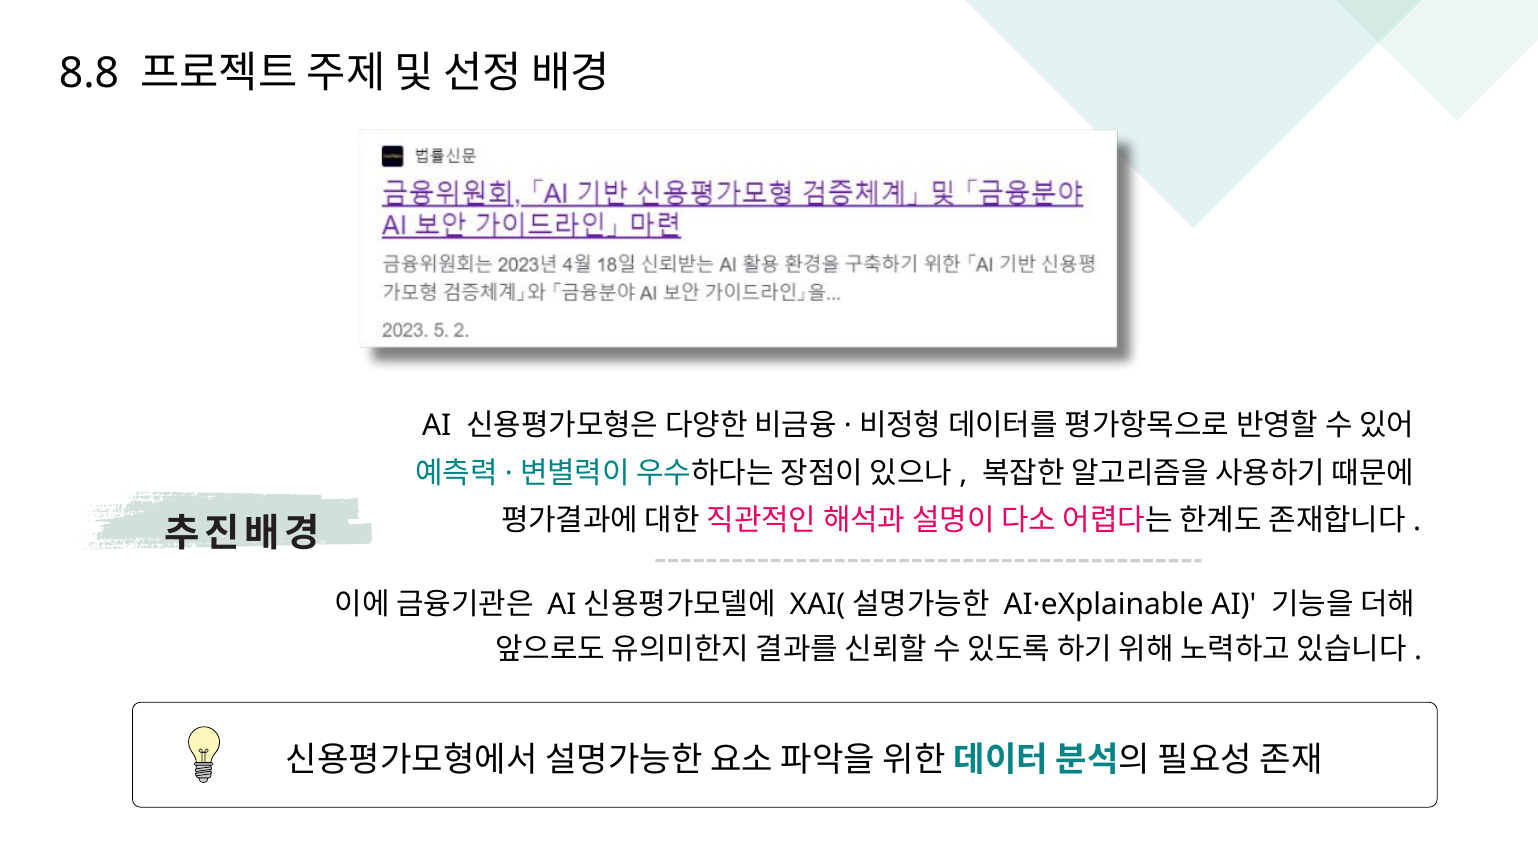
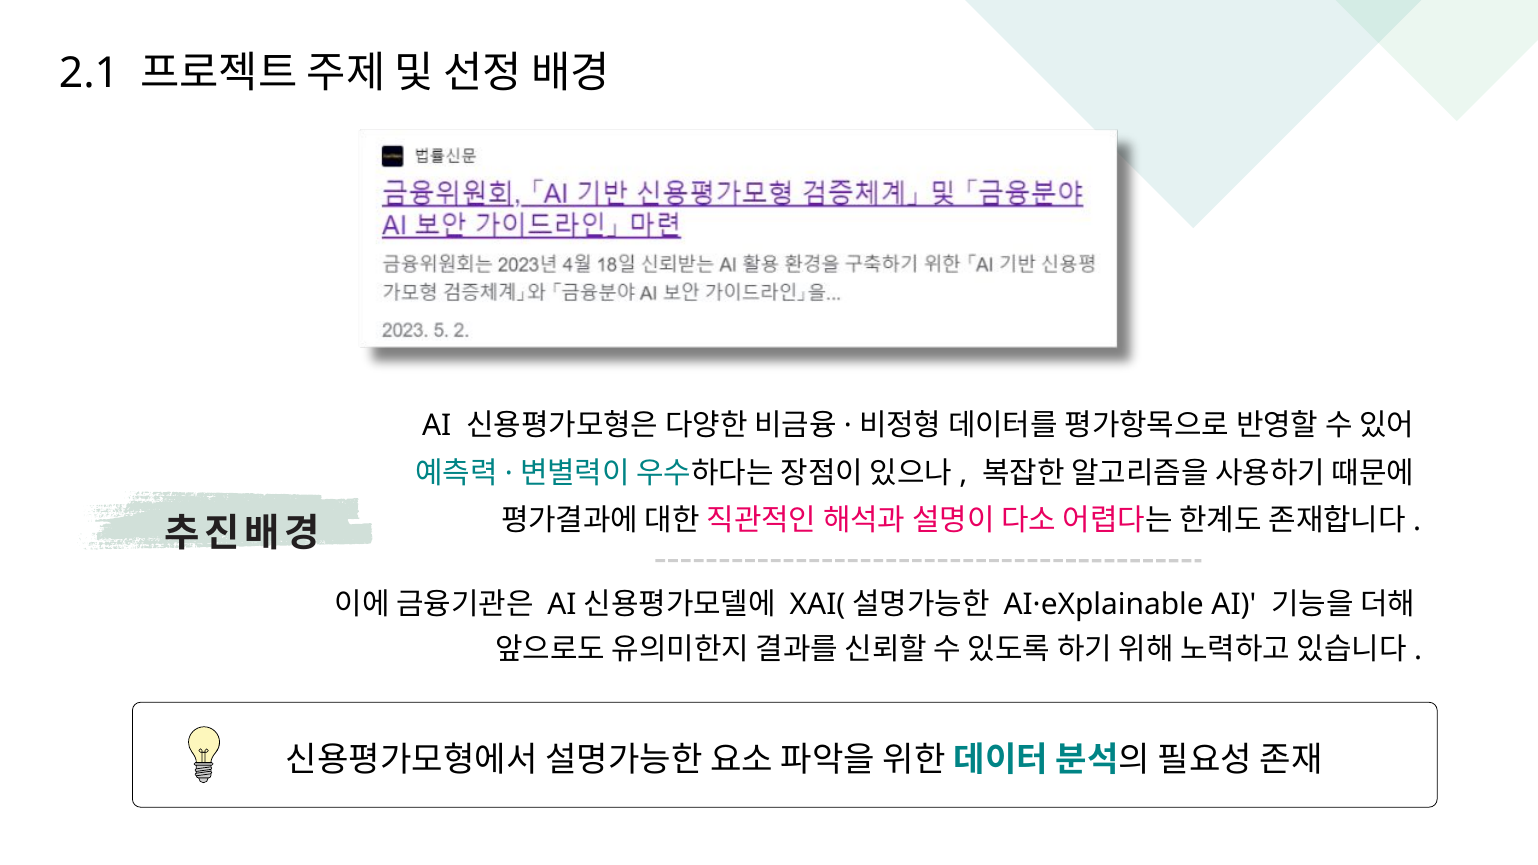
8.8: 8.8 -> 2.1
